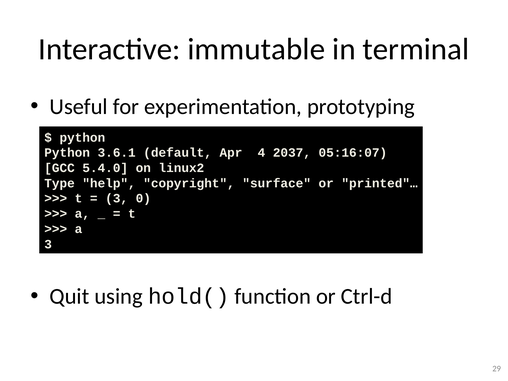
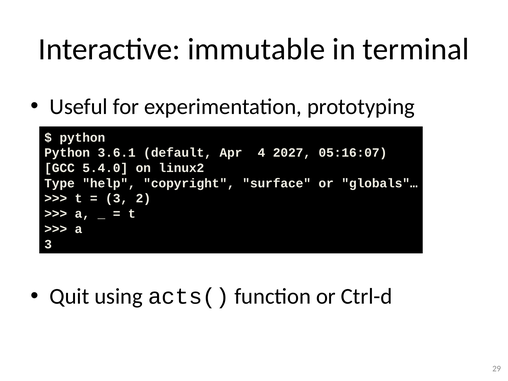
2037: 2037 -> 2027
printed"…: printed"… -> globals"…
0: 0 -> 2
hold(: hold( -> acts(
